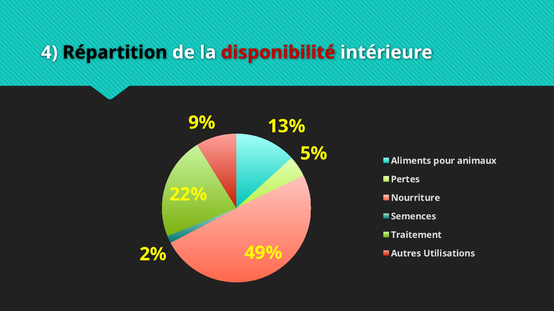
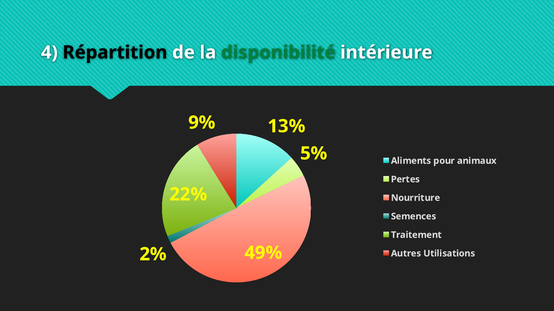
disponibilité colour: red -> green
